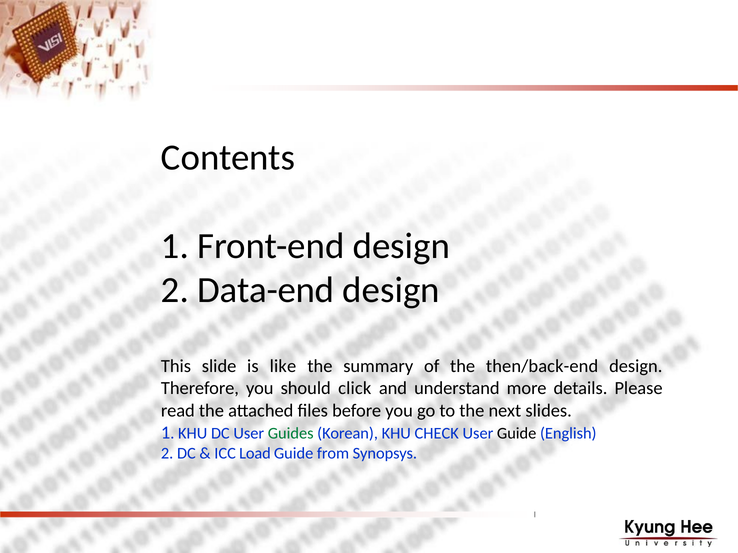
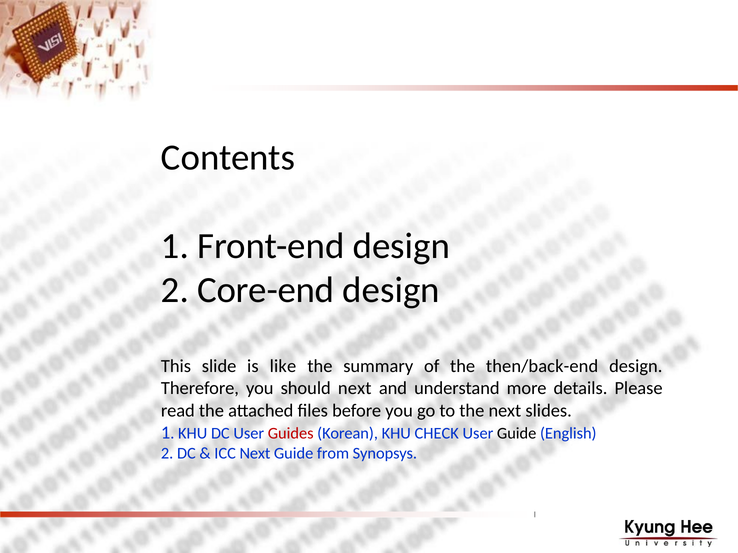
Data-end: Data-end -> Core-end
should click: click -> next
Guides colour: green -> red
ICC Load: Load -> Next
